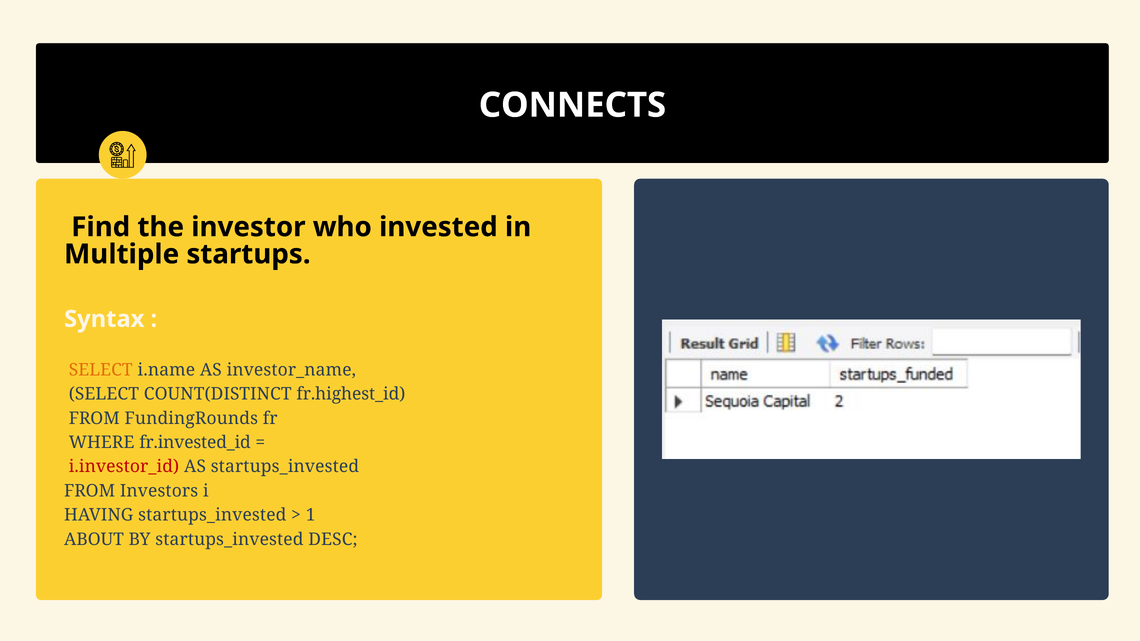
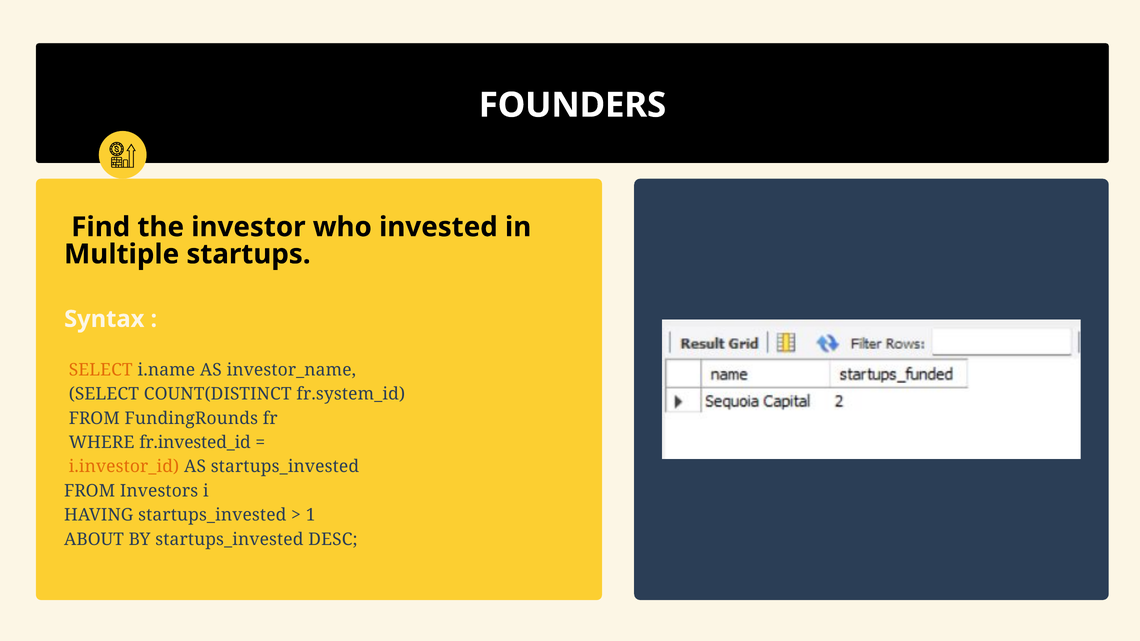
CONNECTS: CONNECTS -> FOUNDERS
fr.highest_id: fr.highest_id -> fr.system_id
i.investor_id colour: red -> orange
